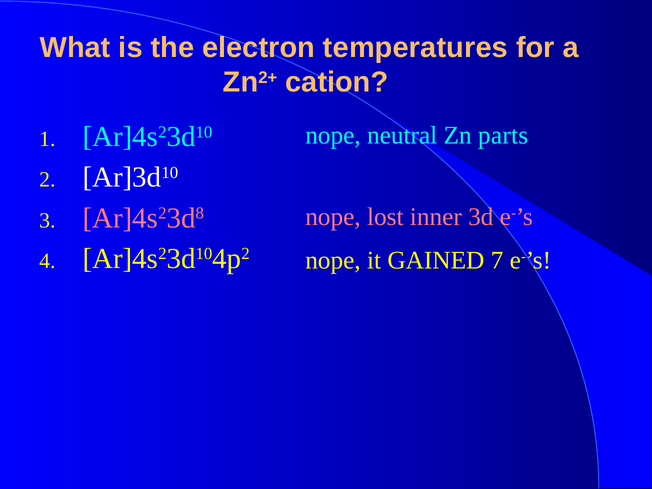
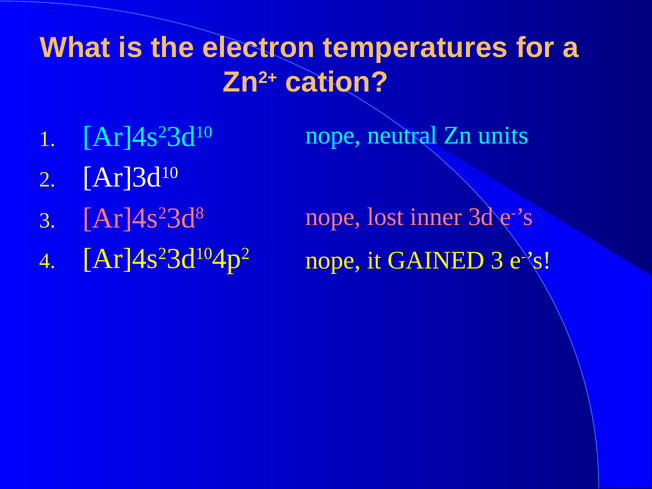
parts: parts -> units
GAINED 7: 7 -> 3
